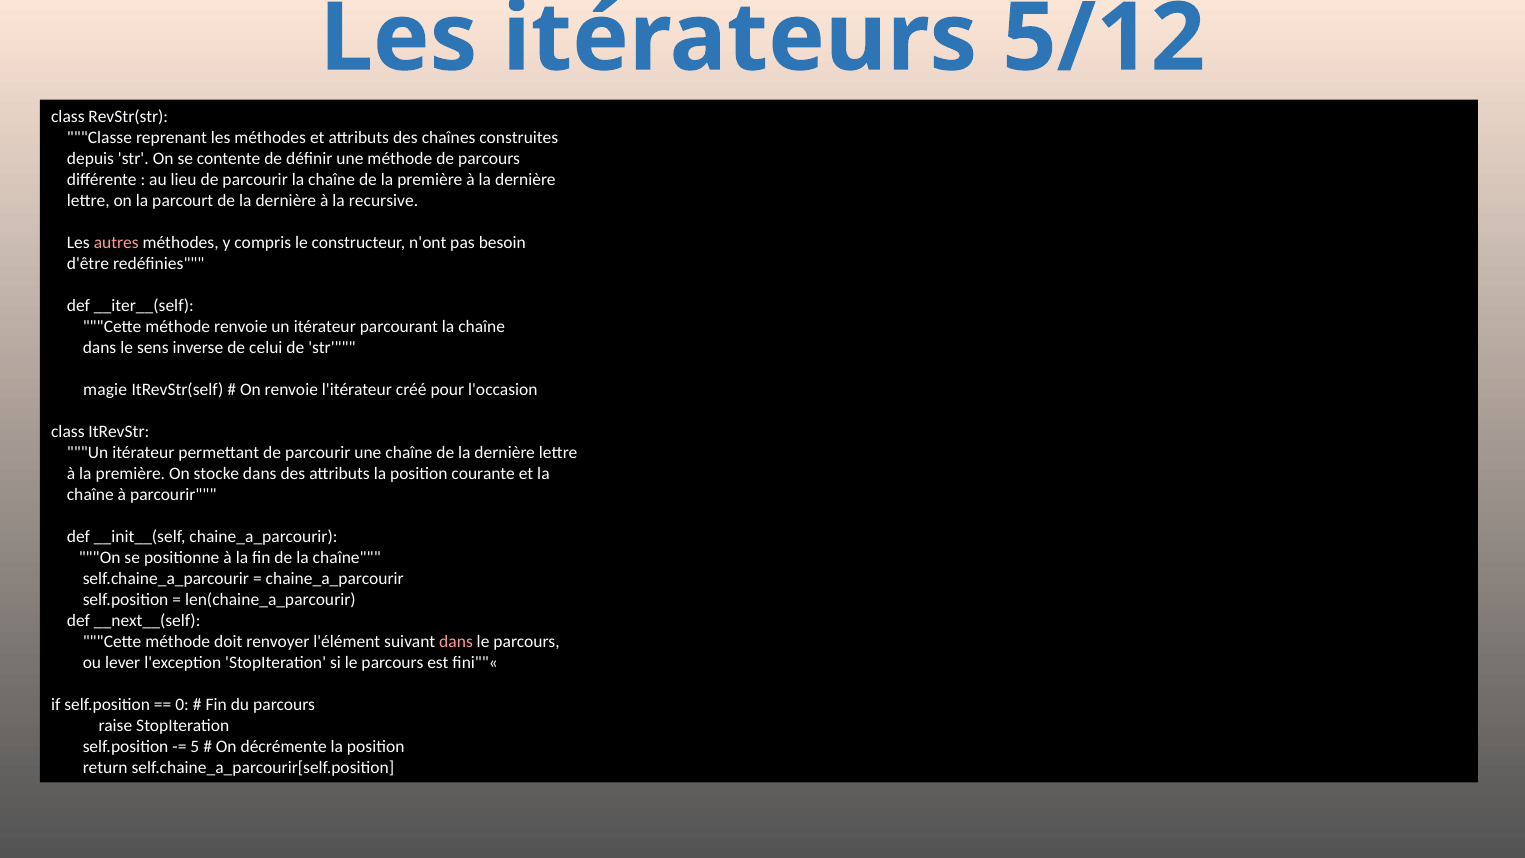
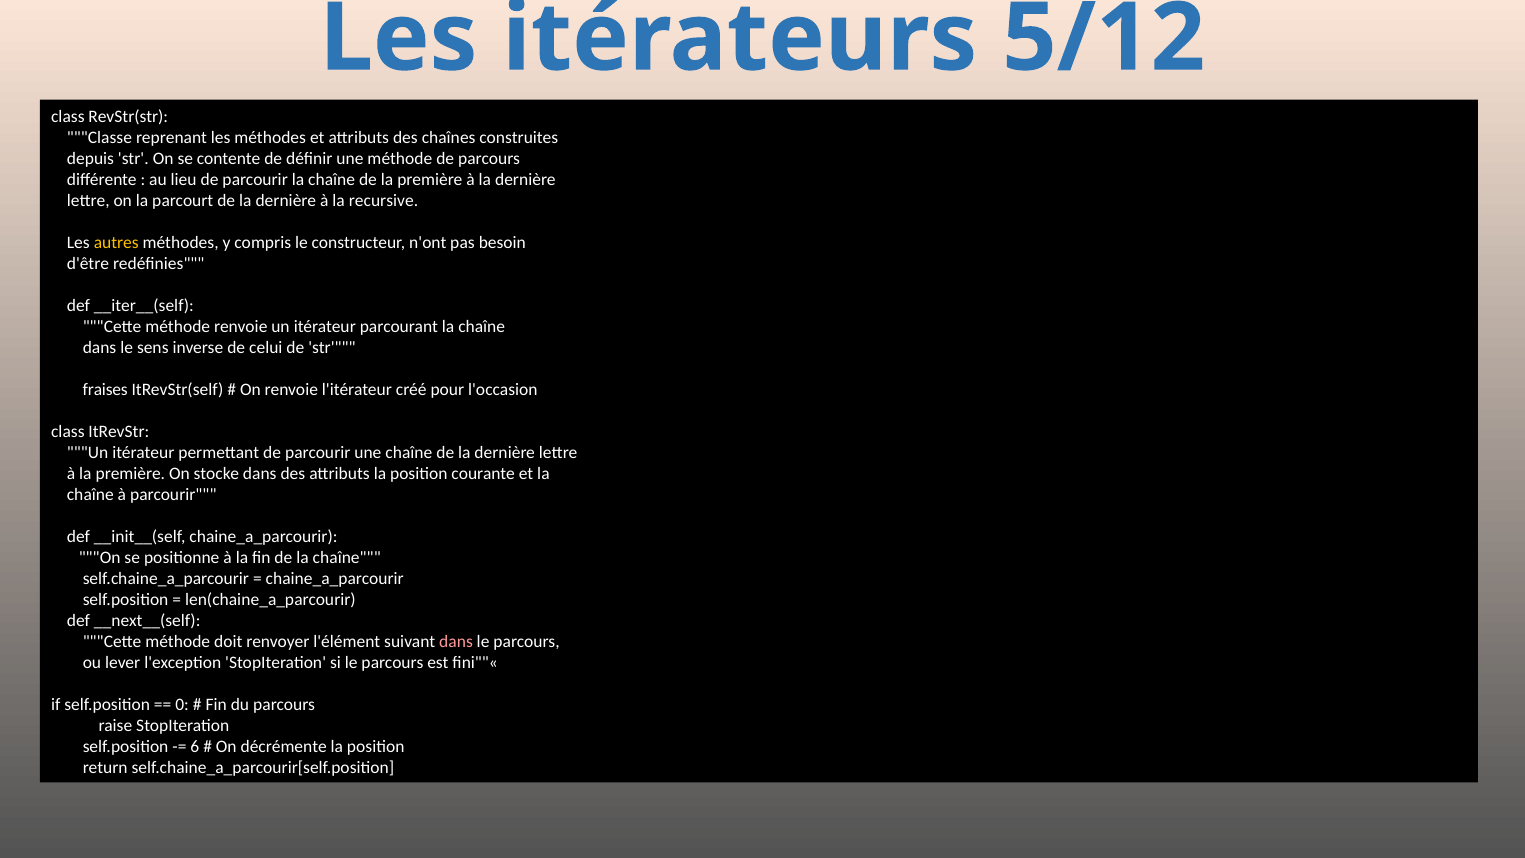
autres colour: pink -> yellow
magie: magie -> fraises
5: 5 -> 6
